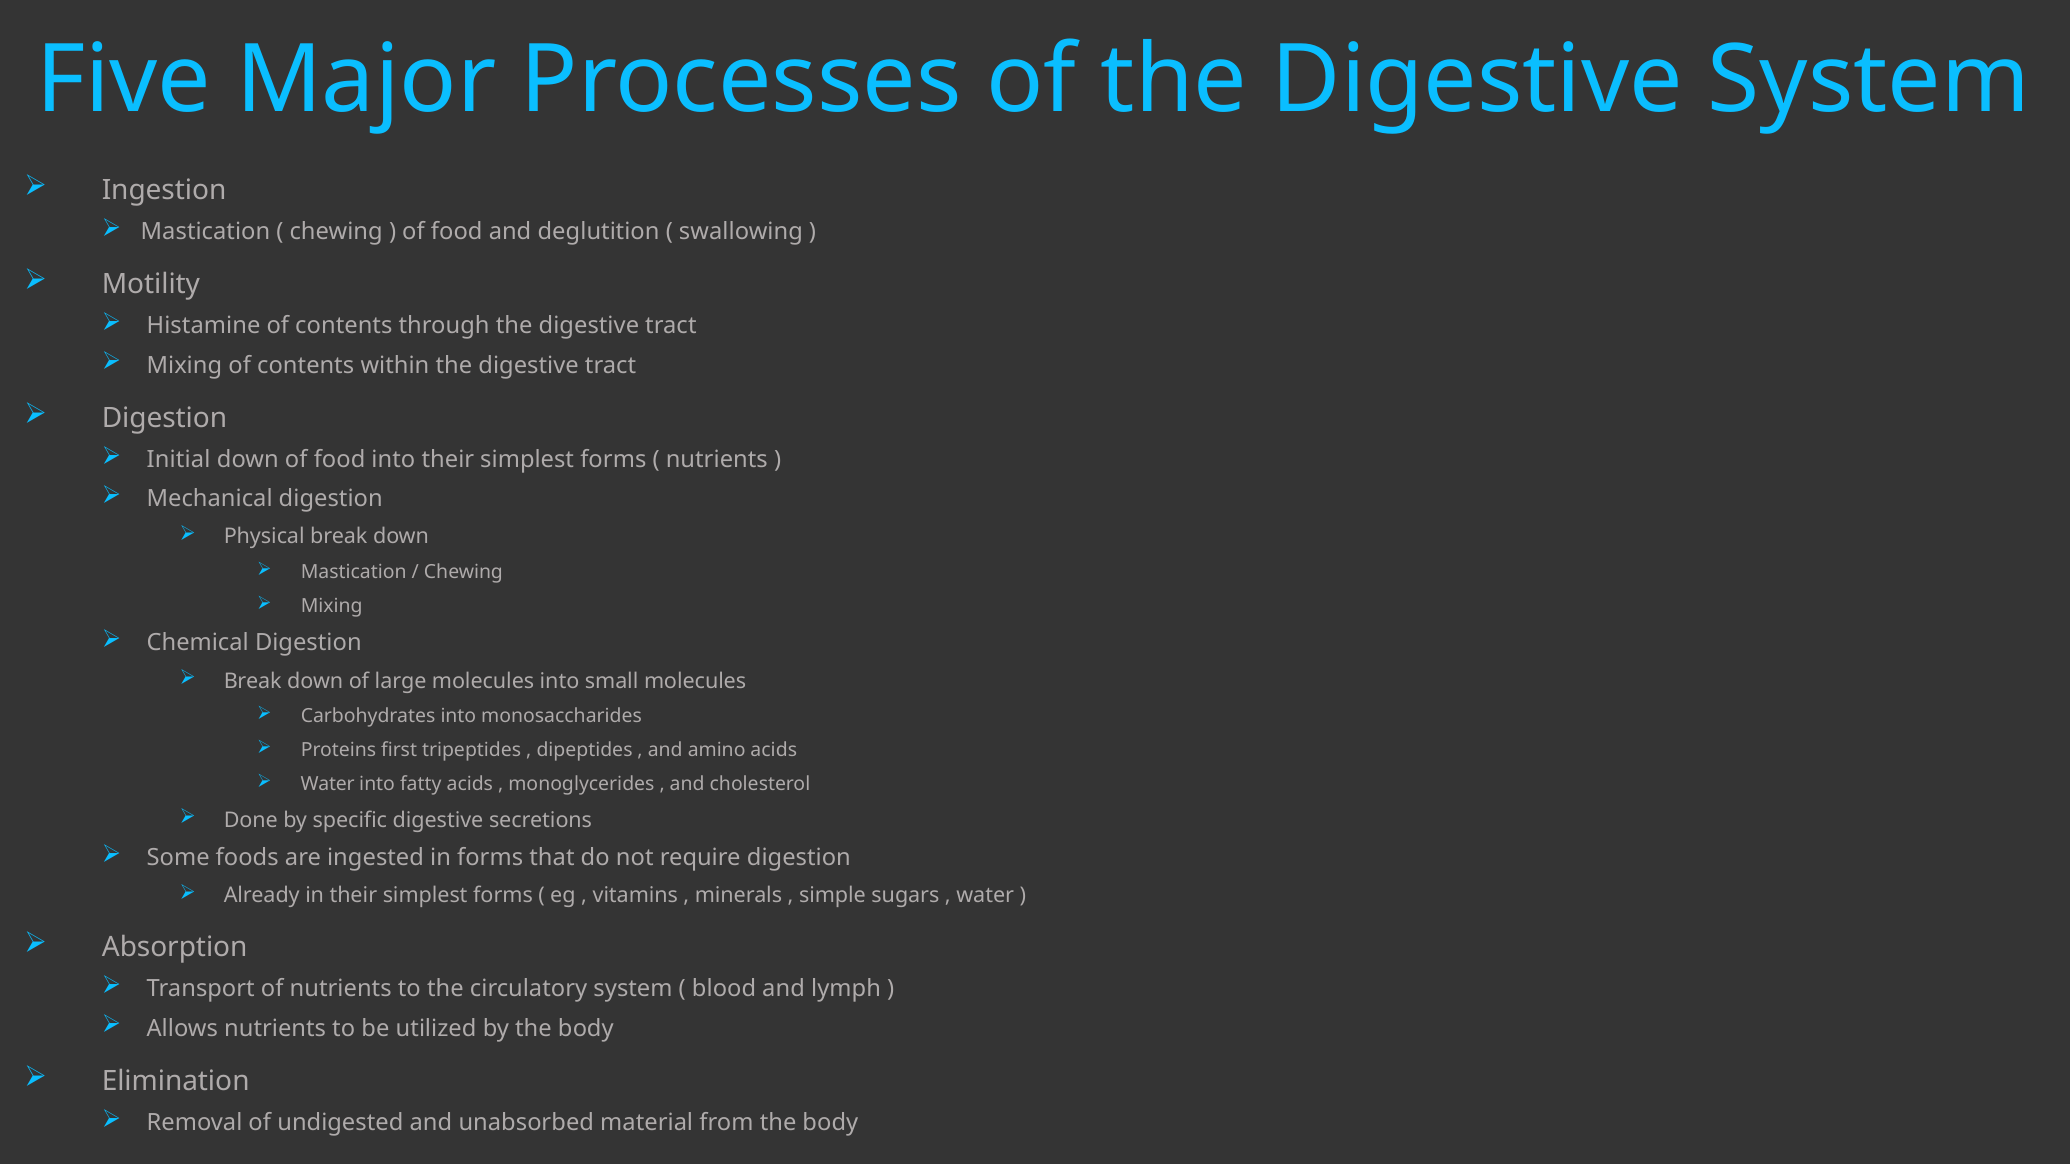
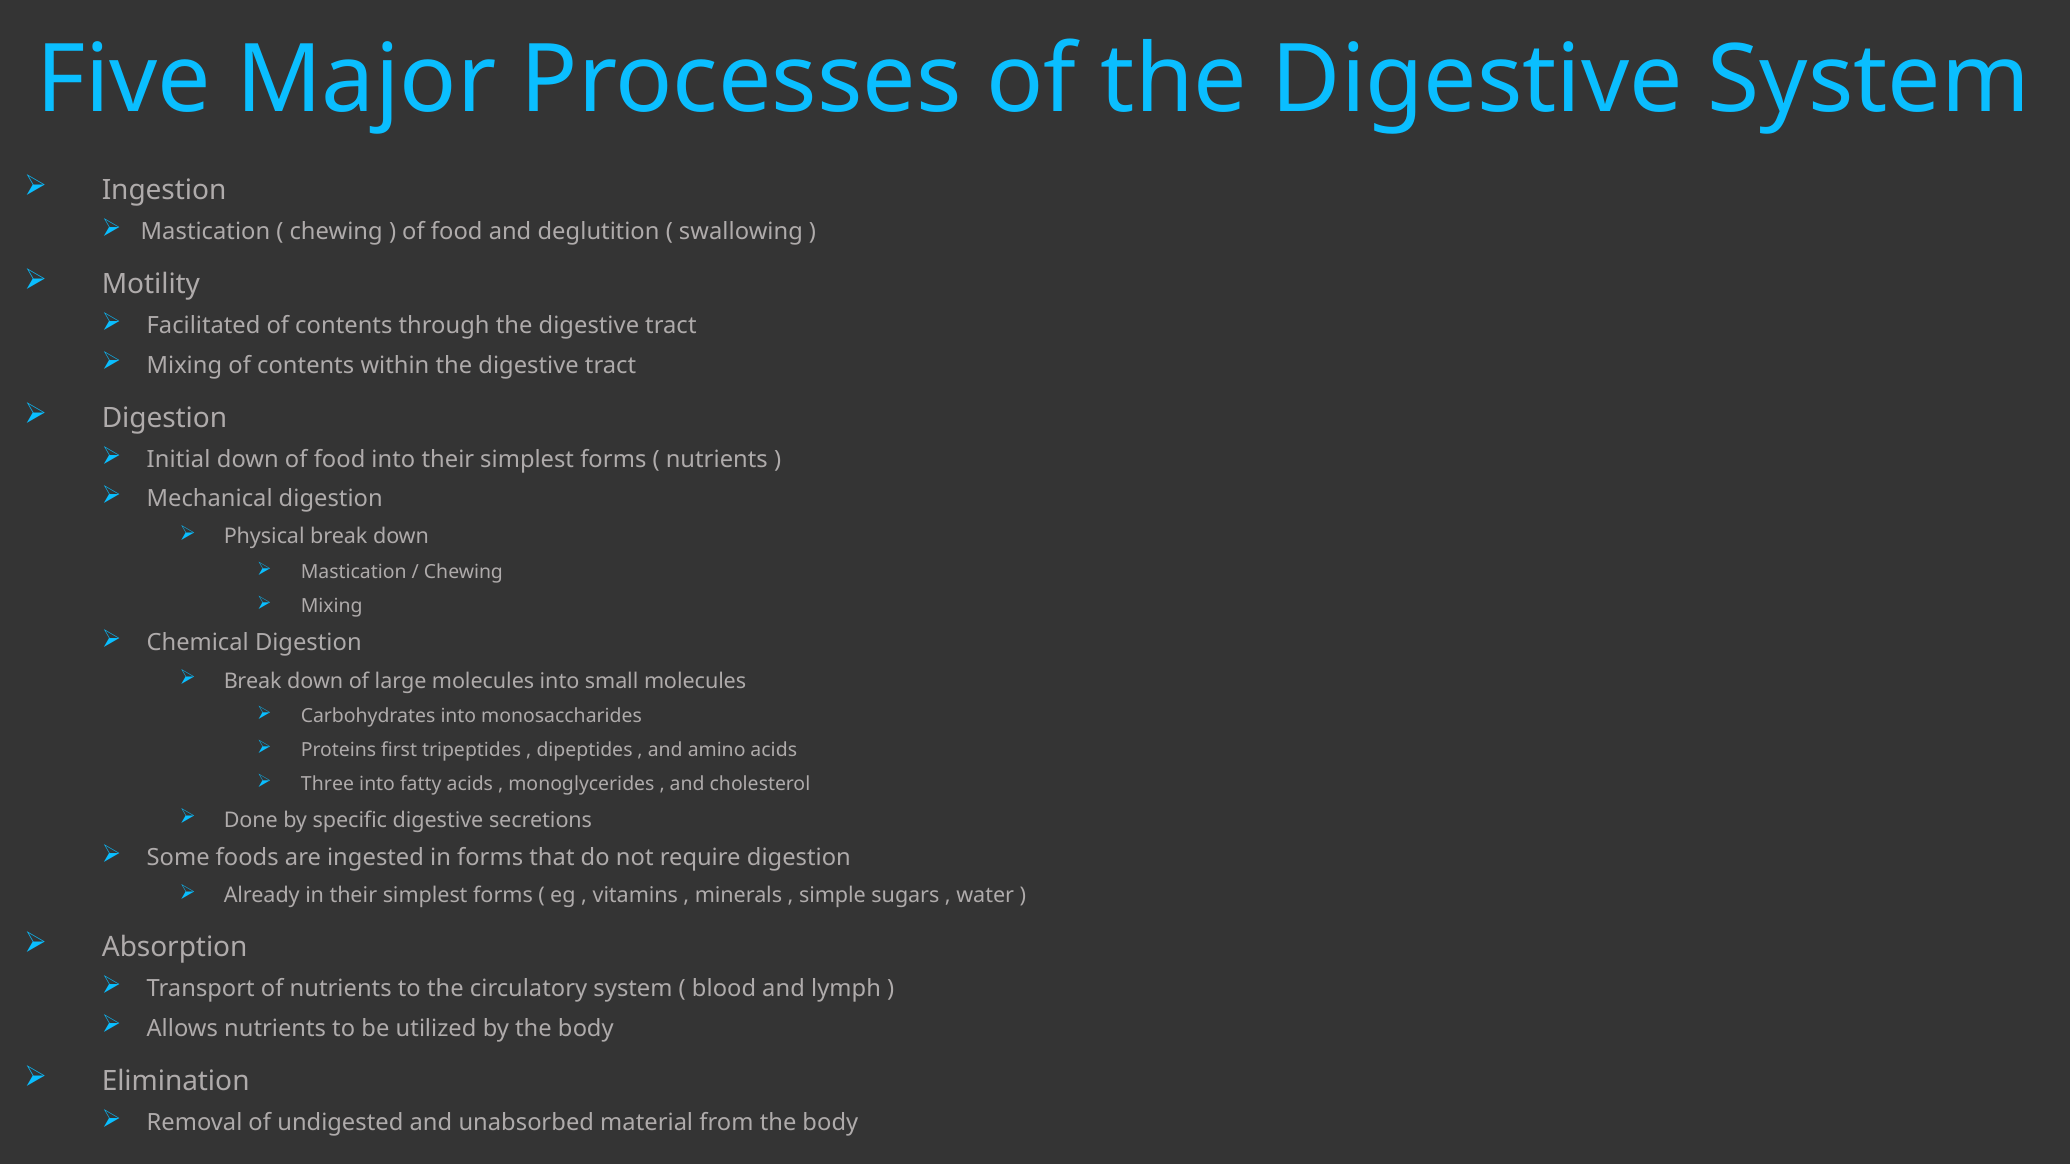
Histamine: Histamine -> Facilitated
Water at (328, 785): Water -> Three
